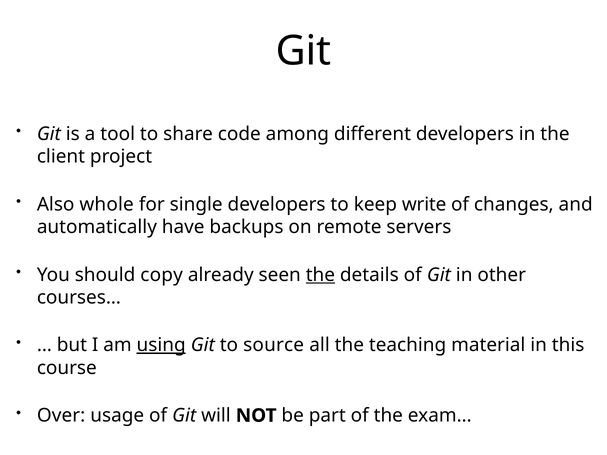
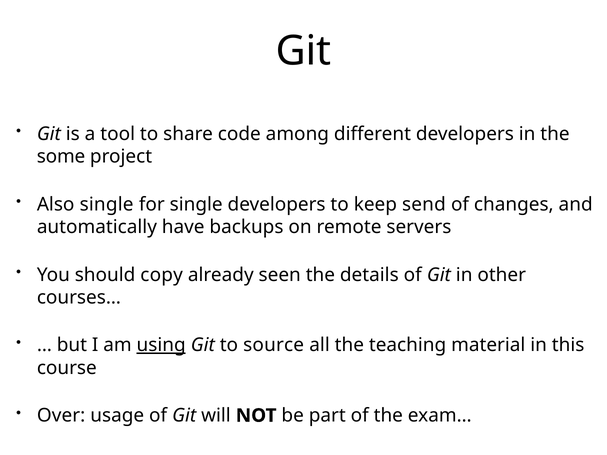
client: client -> some
Also whole: whole -> single
write: write -> send
the at (320, 275) underline: present -> none
